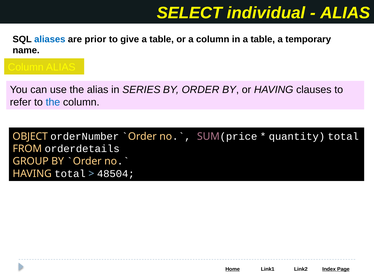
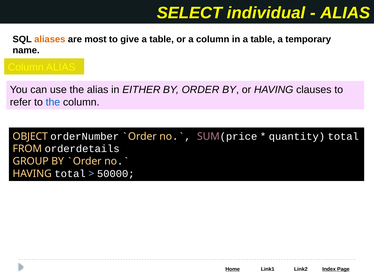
aliases colour: blue -> orange
prior: prior -> most
SERIES: SERIES -> EITHER
48504: 48504 -> 50000
